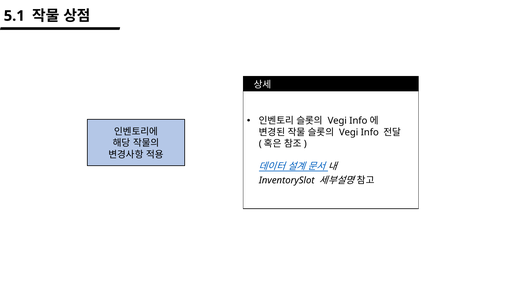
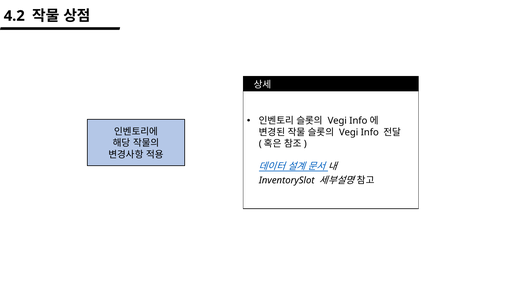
5.1: 5.1 -> 4.2
